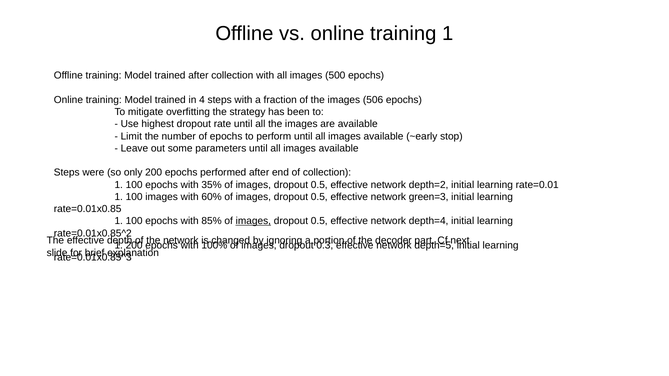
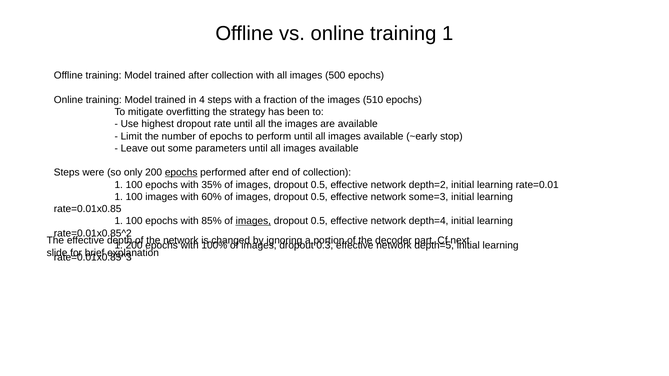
506: 506 -> 510
epochs at (181, 173) underline: none -> present
green=3: green=3 -> some=3
